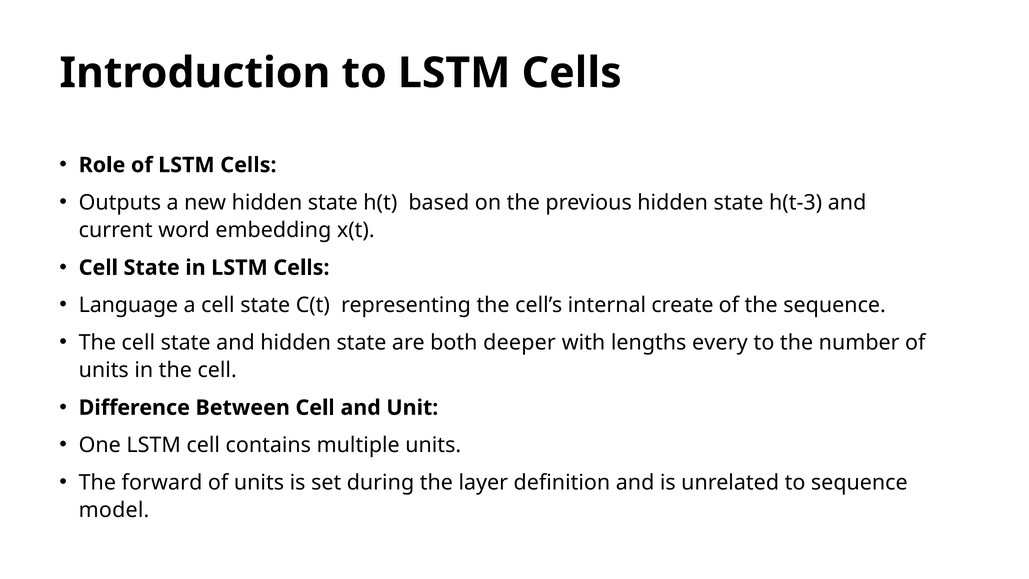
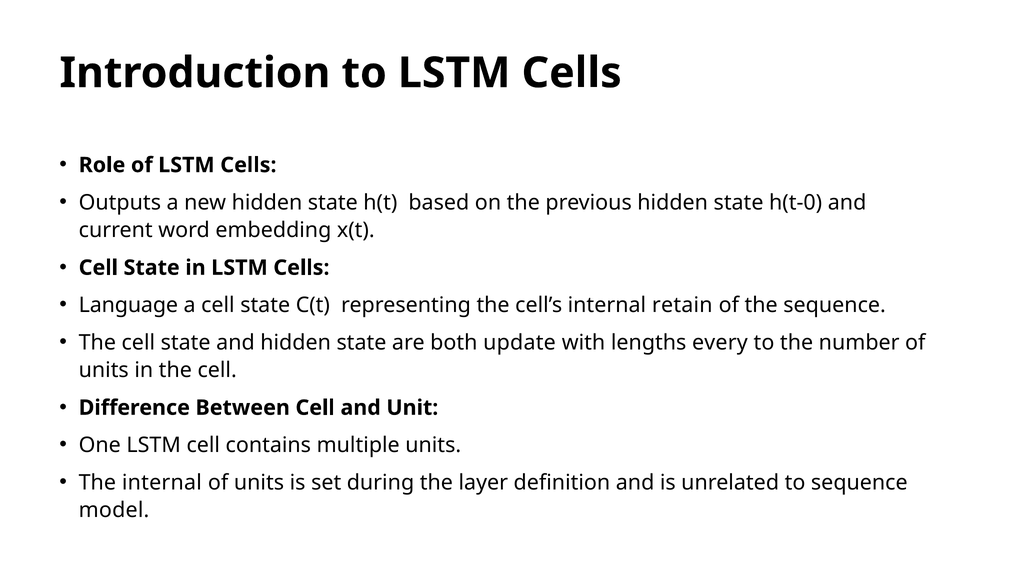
h(t-3: h(t-3 -> h(t-0
create: create -> retain
deeper: deeper -> update
The forward: forward -> internal
